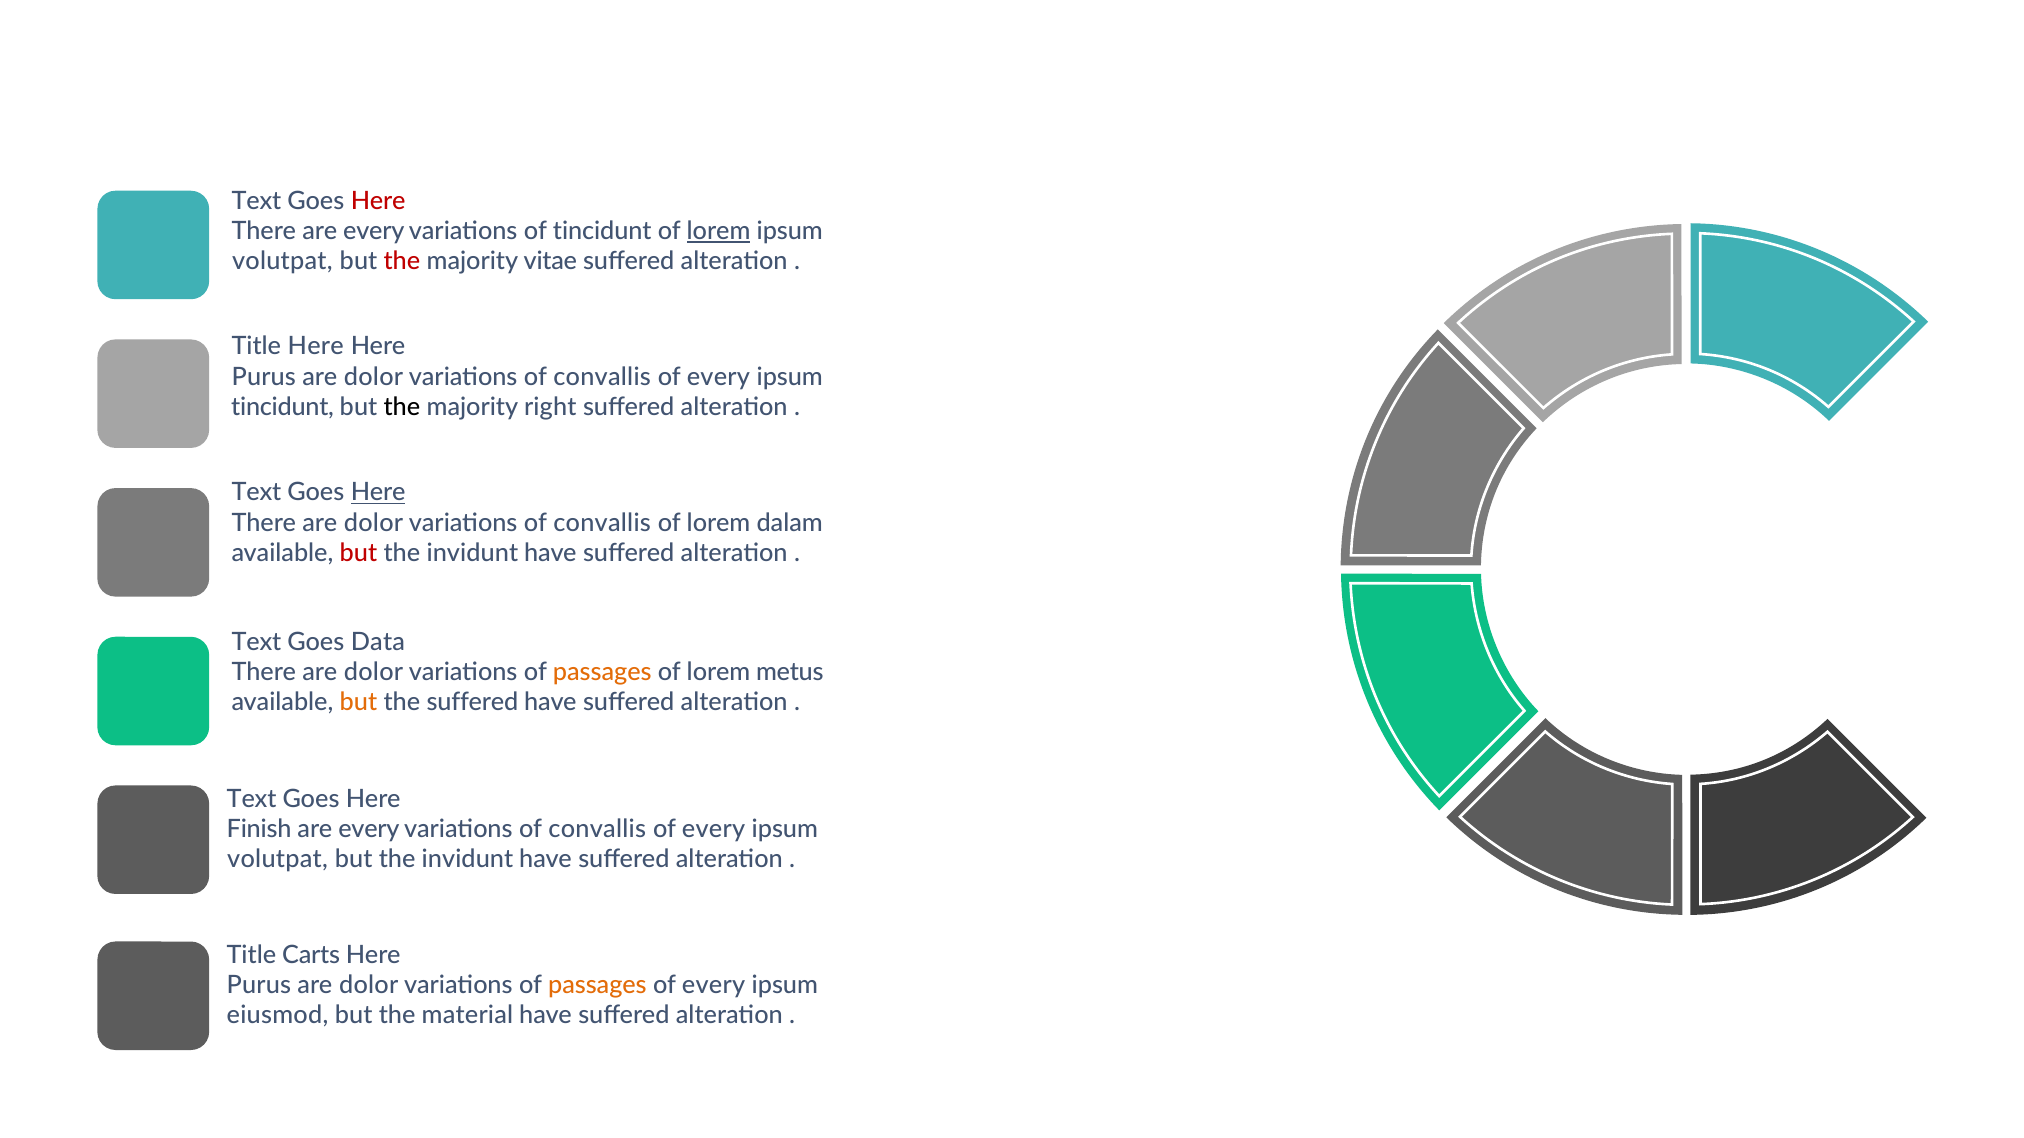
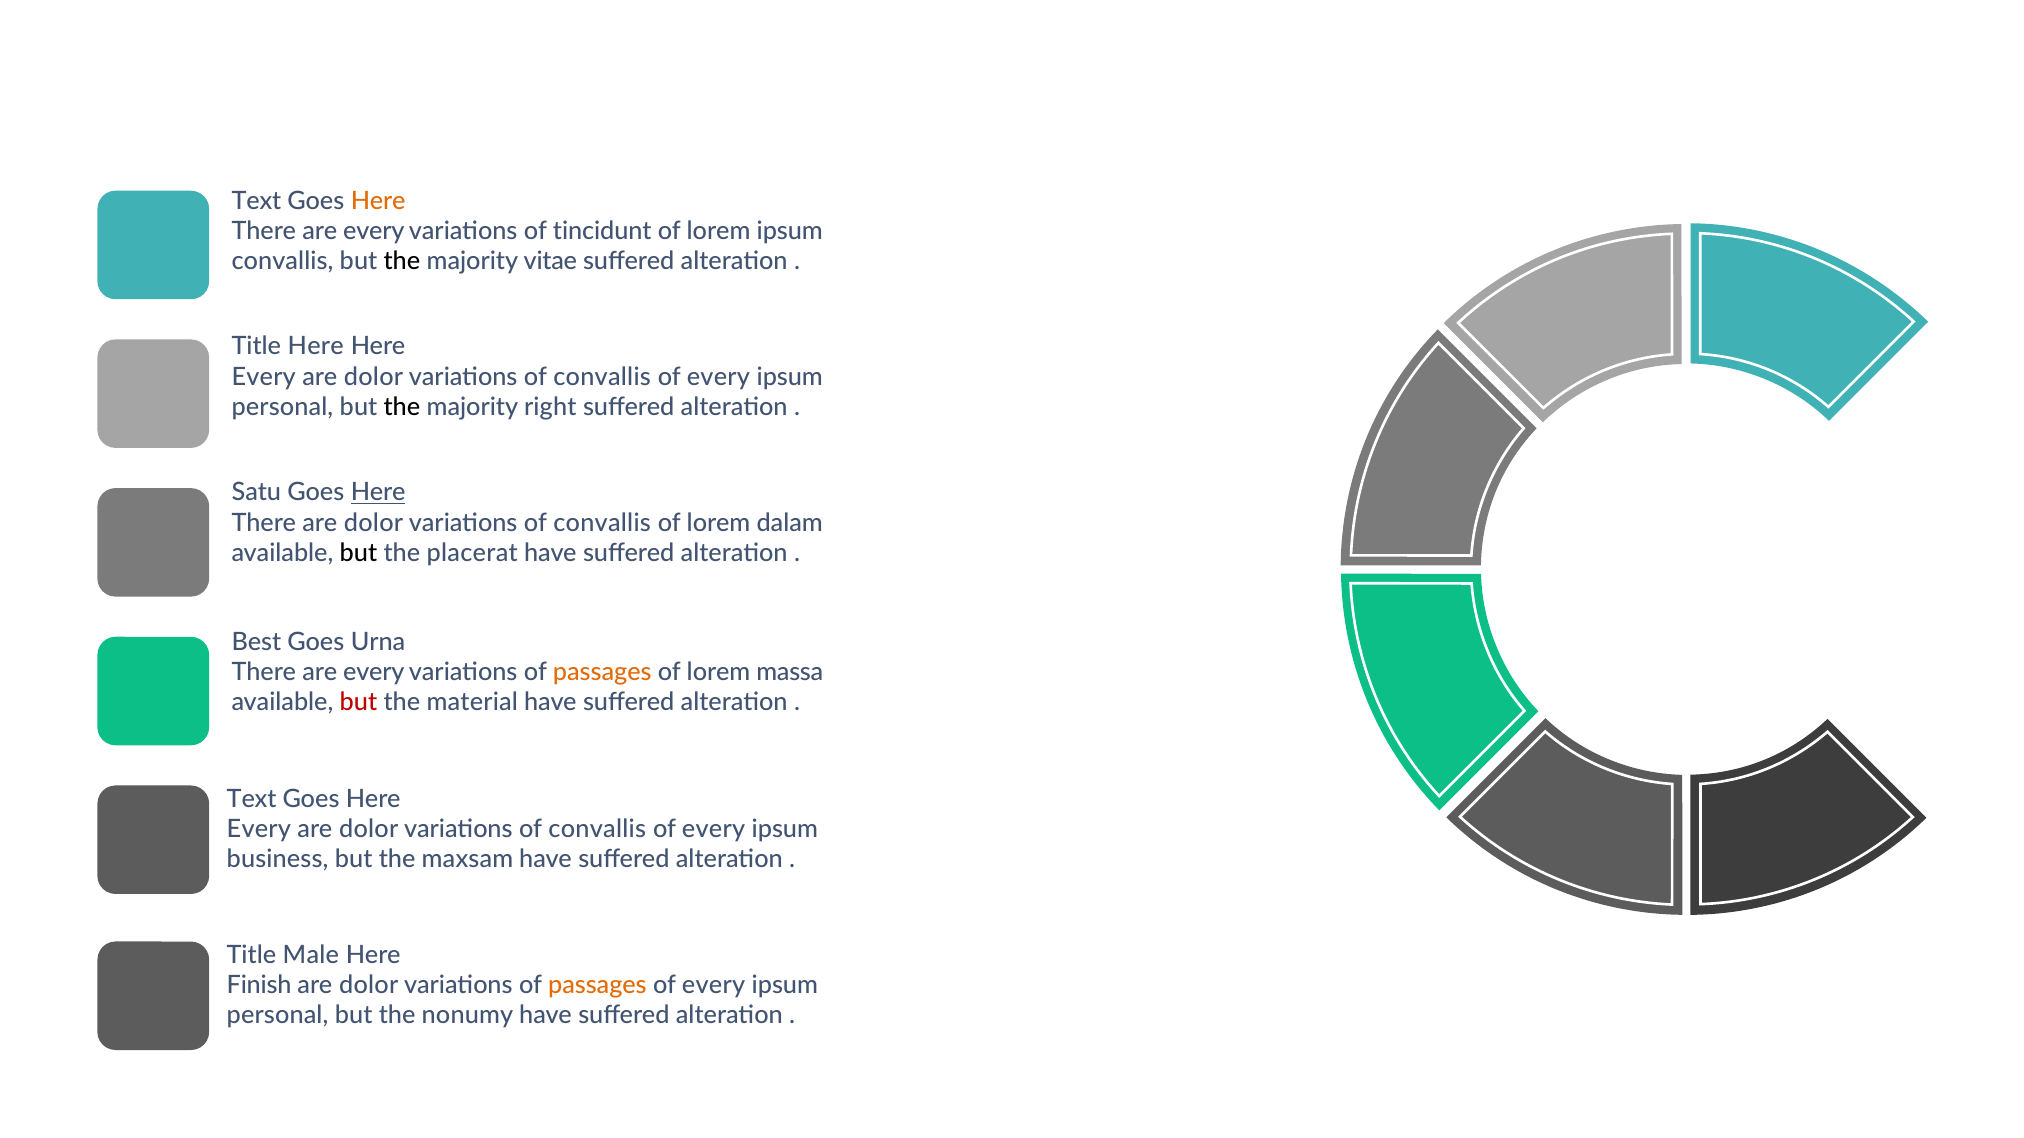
Here at (378, 201) colour: red -> orange
lorem at (719, 231) underline: present -> none
volutpat at (282, 262): volutpat -> convallis
the at (402, 262) colour: red -> black
Purus at (264, 377): Purus -> Every
tincidunt at (283, 407): tincidunt -> personal
Text at (256, 493): Text -> Satu
but at (359, 553) colour: red -> black
invidunt at (472, 553): invidunt -> placerat
Text at (256, 642): Text -> Best
Data: Data -> Urna
dolor at (374, 673): dolor -> every
metus: metus -> massa
but at (359, 703) colour: orange -> red
the suffered: suffered -> material
Finish at (259, 830): Finish -> Every
every at (369, 830): every -> dolor
volutpat at (278, 860): volutpat -> business
invidunt at (468, 860): invidunt -> maxsam
Carts: Carts -> Male
Purus at (259, 986): Purus -> Finish
eiusmod at (278, 1016): eiusmod -> personal
material: material -> nonumy
